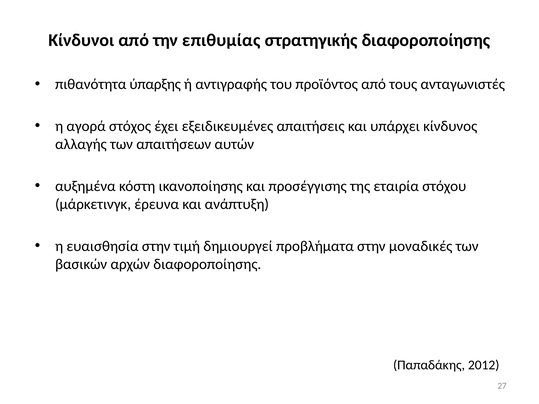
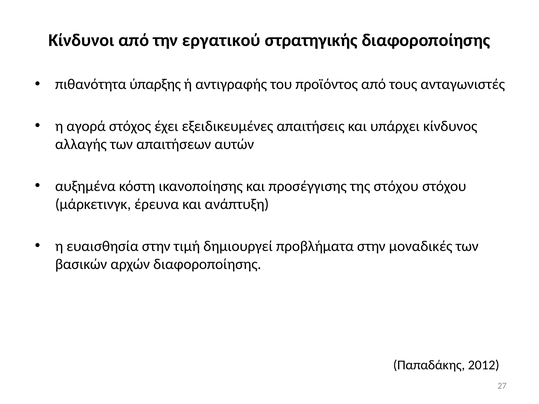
επιθυμίας: επιθυμίας -> εργατικού
της εταιρία: εταιρία -> στόχου
